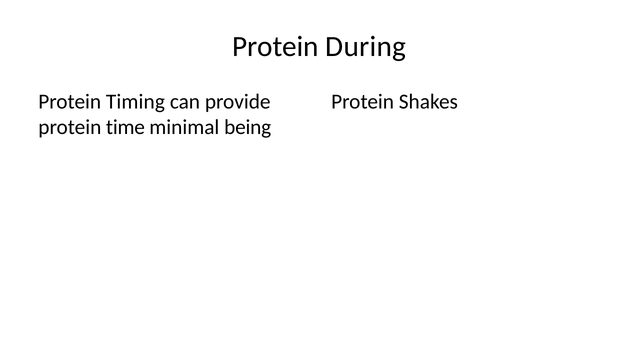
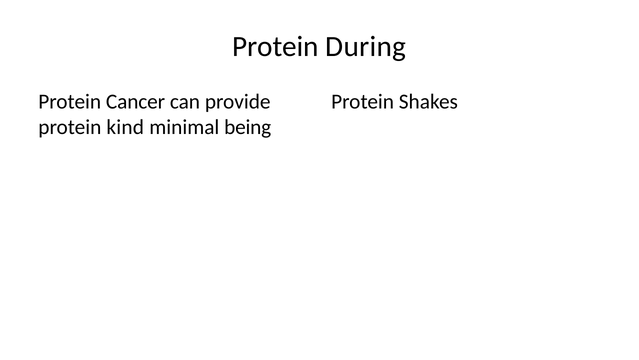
Timing: Timing -> Cancer
time: time -> kind
